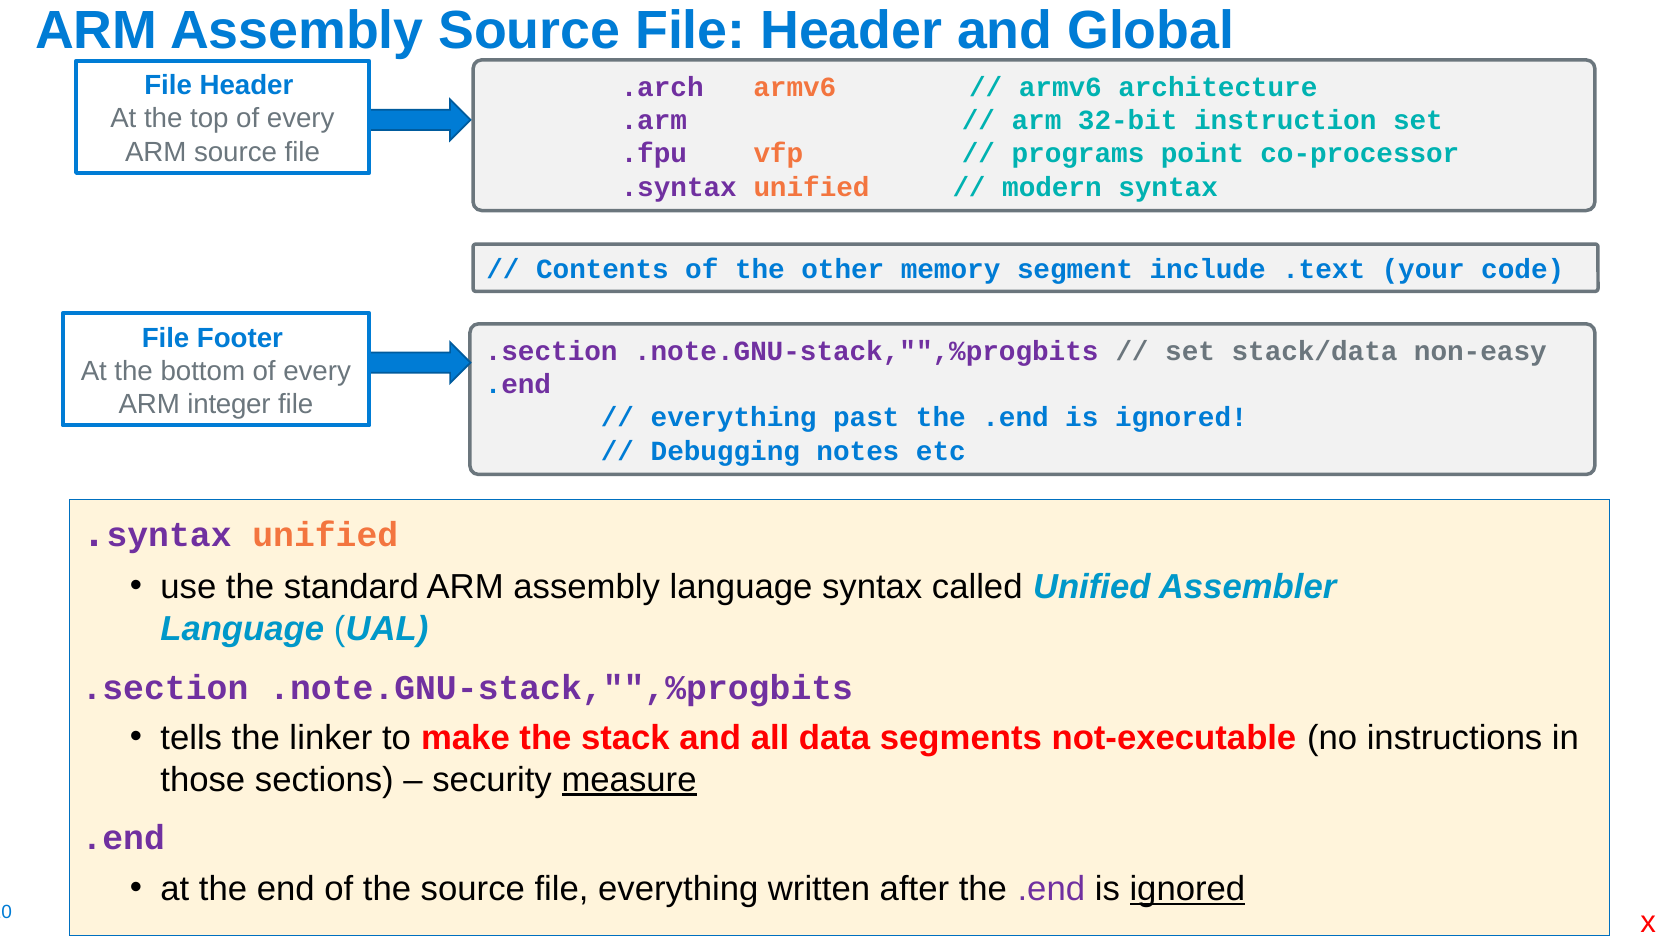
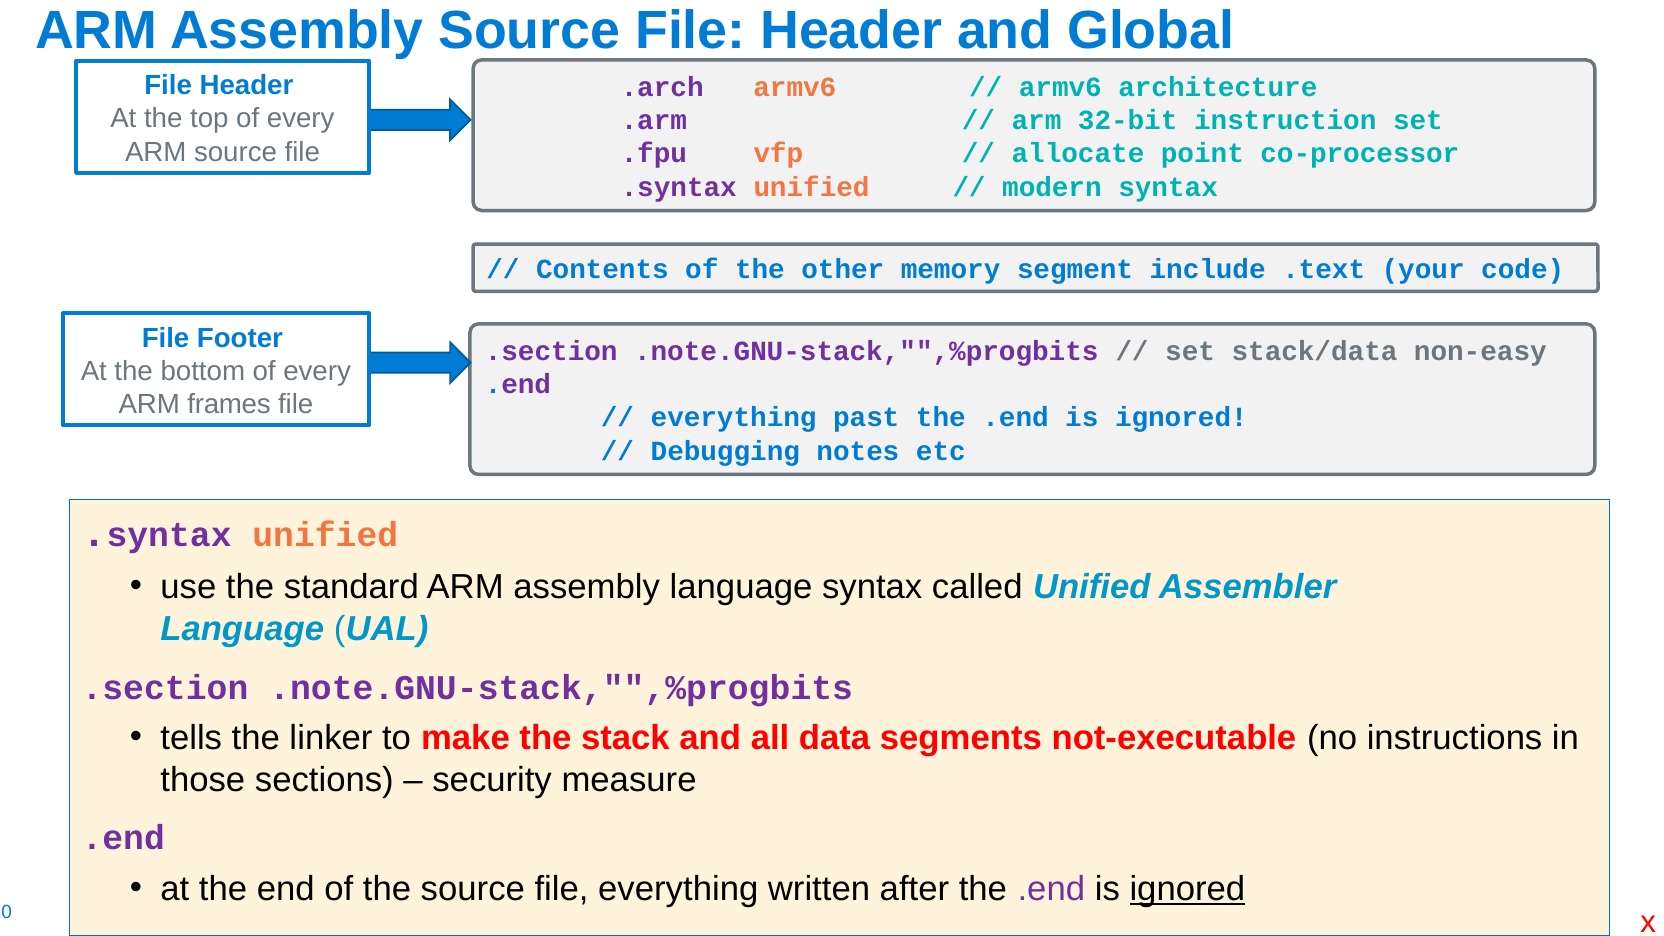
programs: programs -> allocate
integer: integer -> frames
measure underline: present -> none
